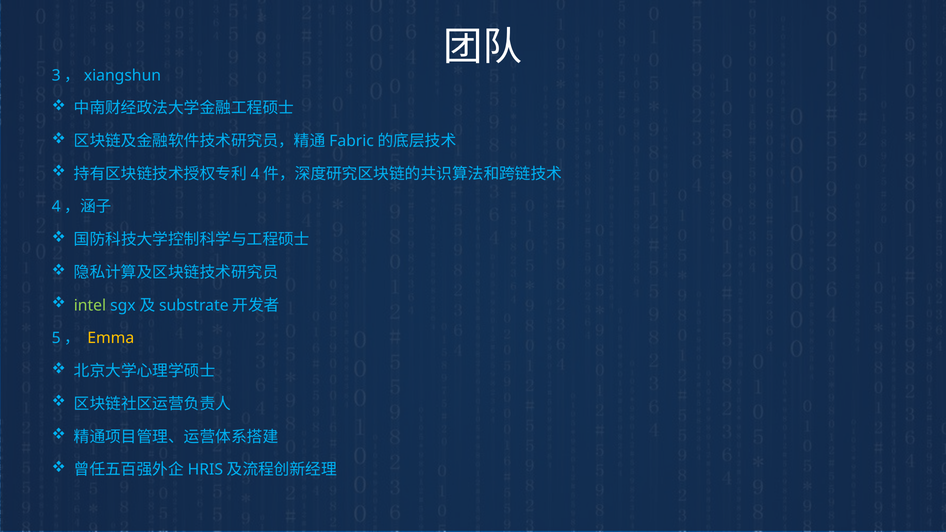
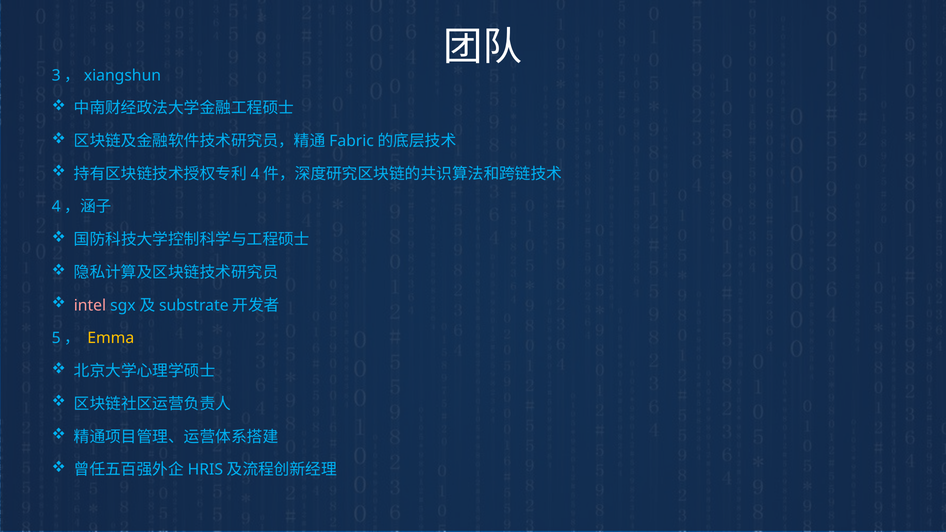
intel colour: light green -> pink
